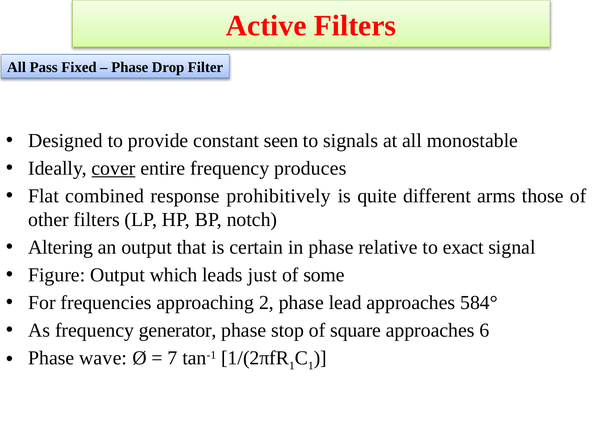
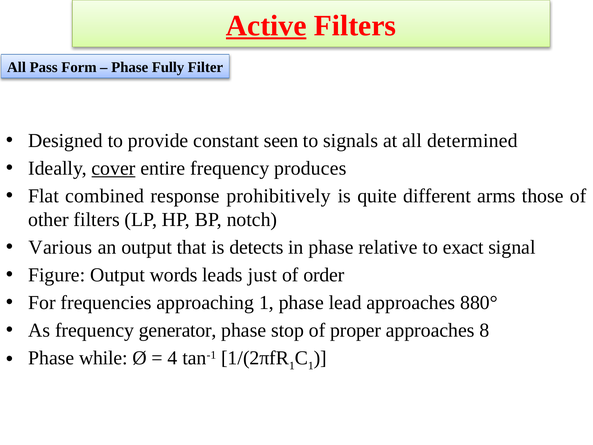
Active underline: none -> present
Fixed: Fixed -> Form
Drop: Drop -> Fully
monostable: monostable -> determined
Altering: Altering -> Various
certain: certain -> detects
which: which -> words
some: some -> order
approaching 2: 2 -> 1
584°: 584° -> 880°
square: square -> proper
6: 6 -> 8
wave: wave -> while
7: 7 -> 4
